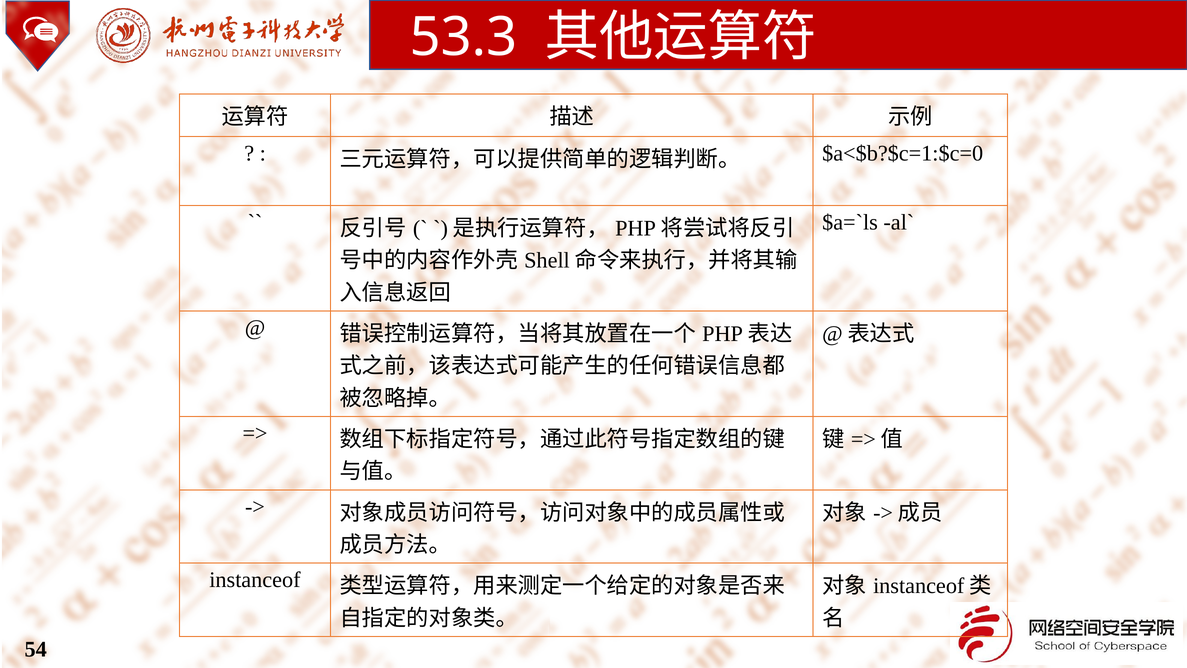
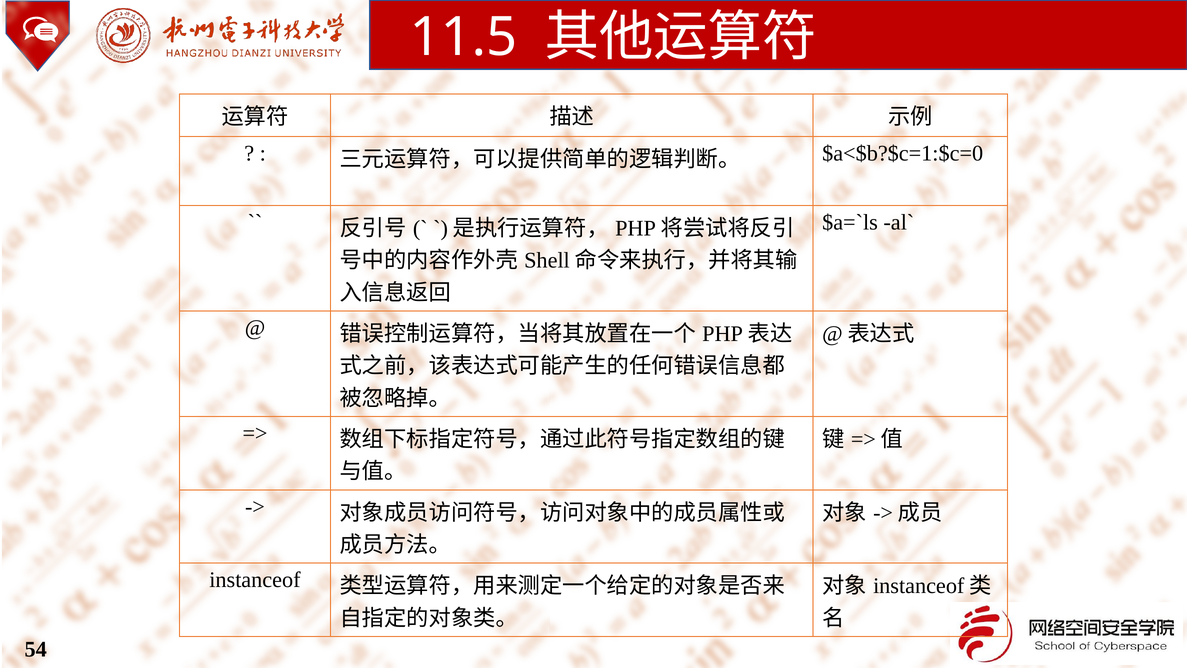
53.3: 53.3 -> 11.5
